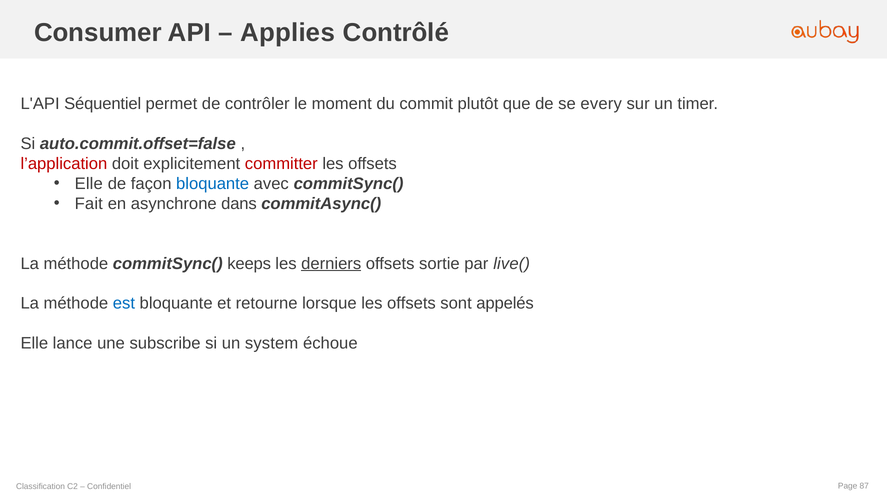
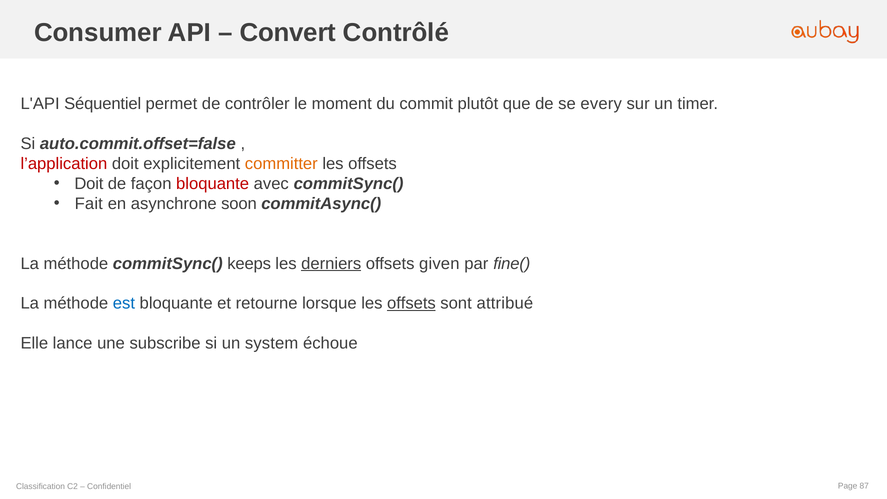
Applies: Applies -> Convert
committer colour: red -> orange
Elle at (89, 184): Elle -> Doit
bloquante at (213, 184) colour: blue -> red
dans: dans -> soon
sortie: sortie -> given
live(: live( -> fine(
offsets at (411, 303) underline: none -> present
appelés: appelés -> attribué
